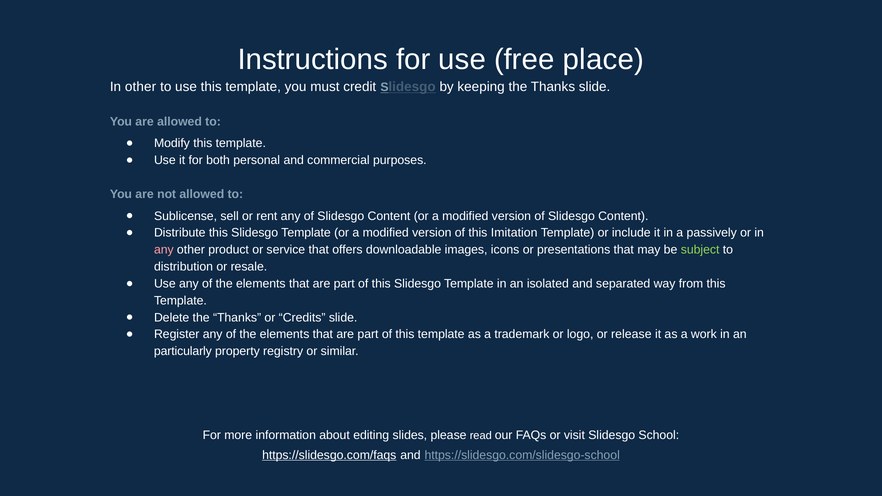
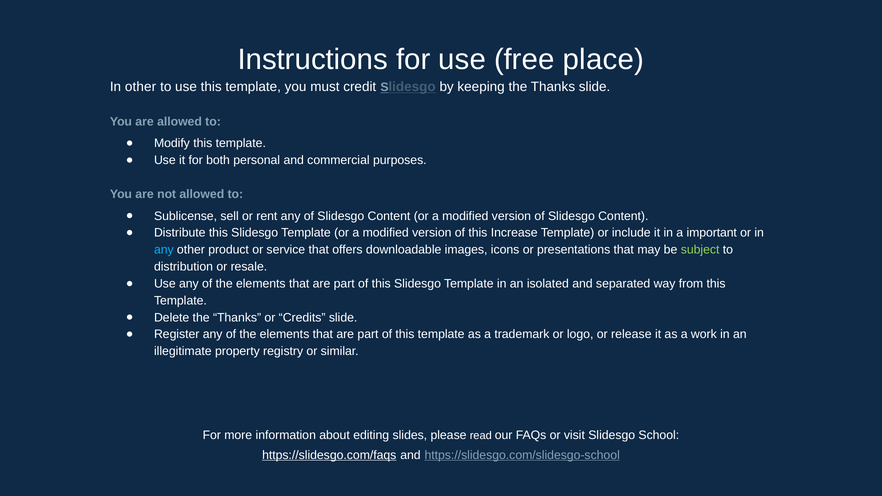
Imitation: Imitation -> Increase
passively: passively -> important
any at (164, 250) colour: pink -> light blue
particularly: particularly -> illegitimate
